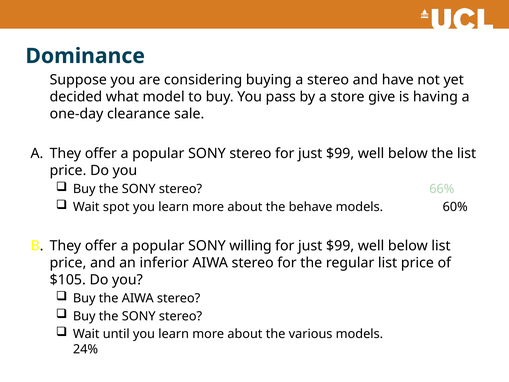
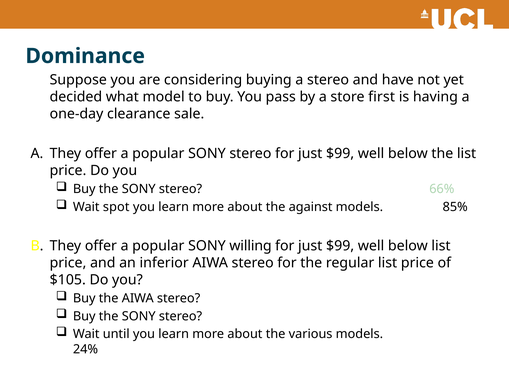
give: give -> first
behave: behave -> against
60%: 60% -> 85%
